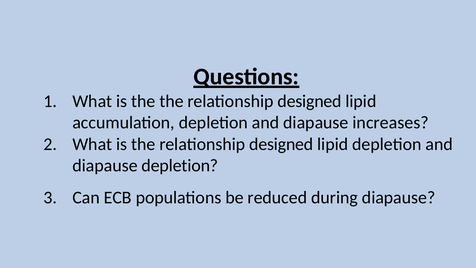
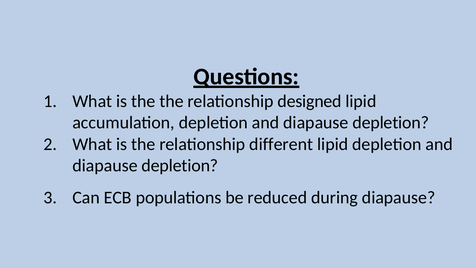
increases at (391, 123): increases -> depletion
is the relationship designed: designed -> different
